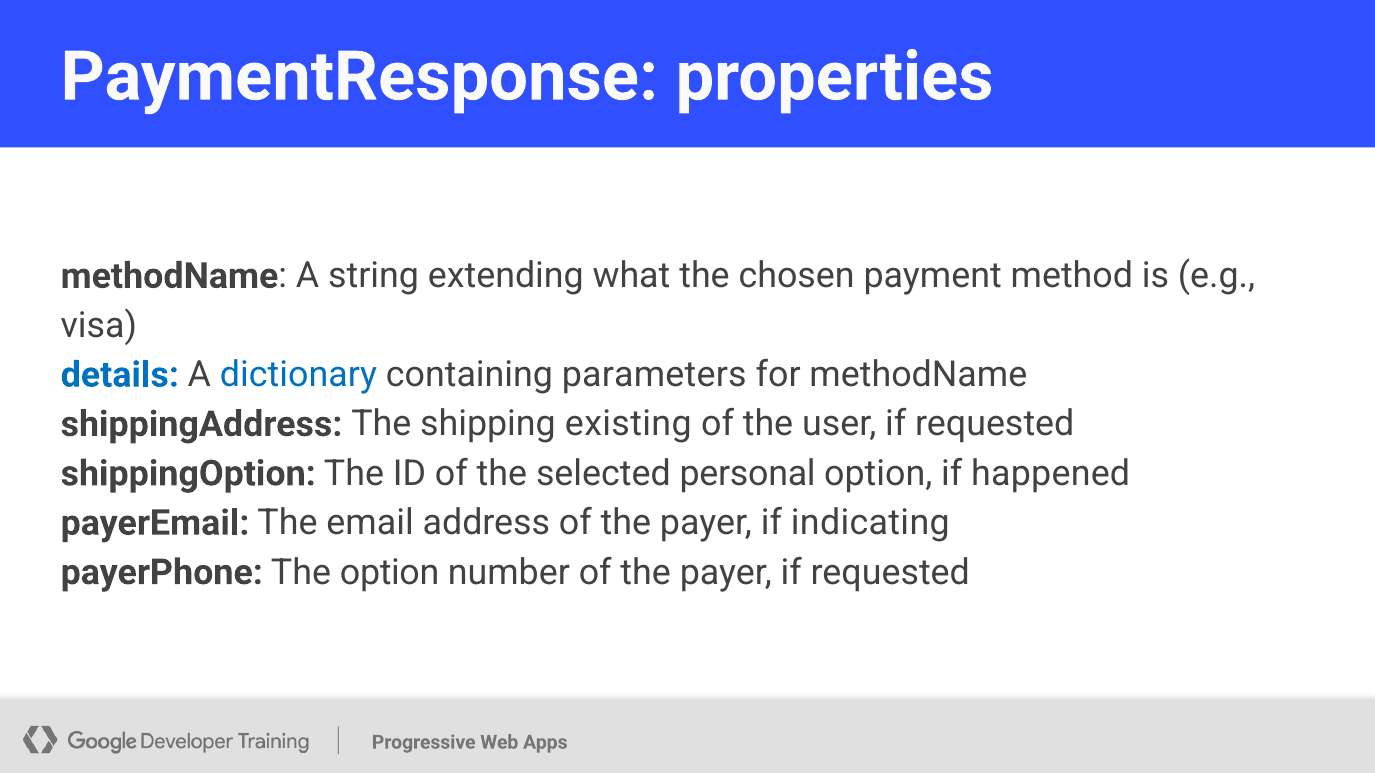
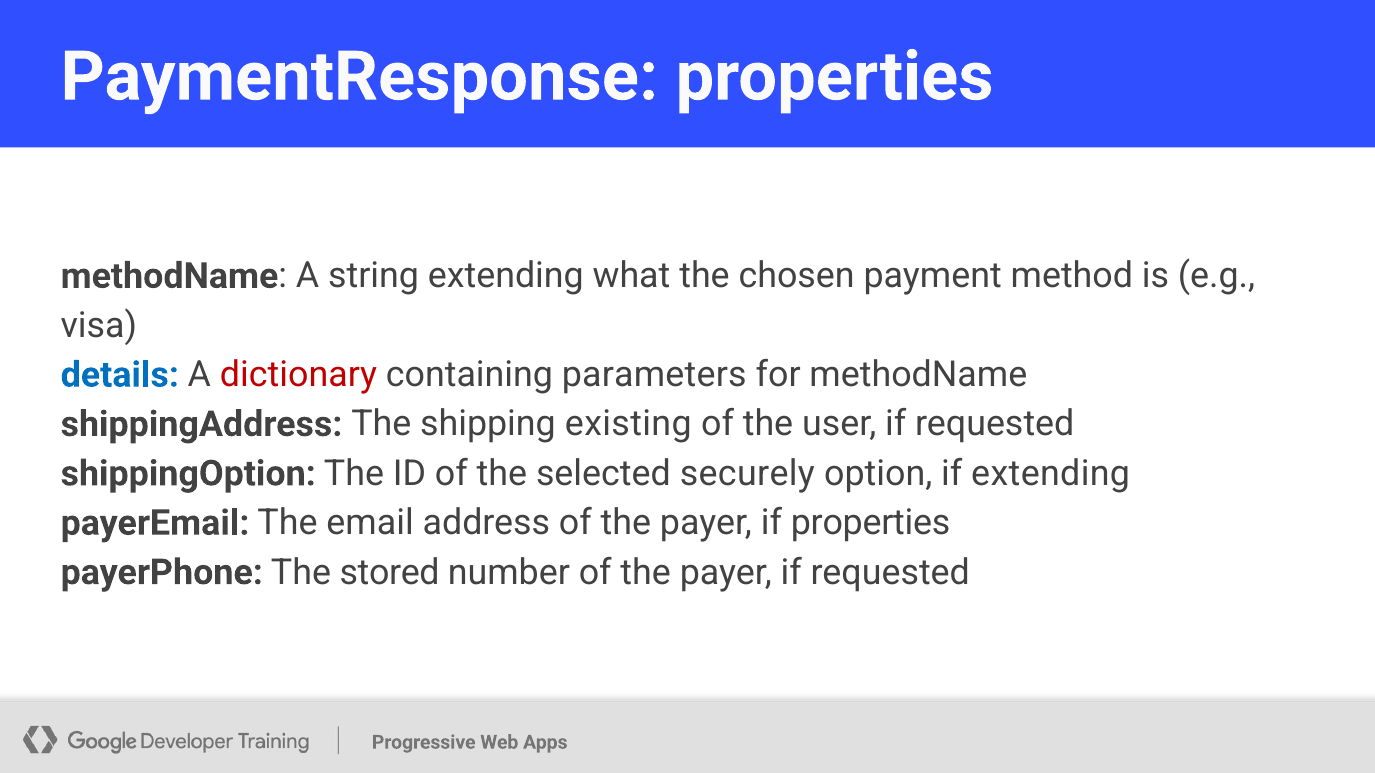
dictionary colour: blue -> red
personal: personal -> securely
if happened: happened -> extending
if indicating: indicating -> properties
The option: option -> stored
